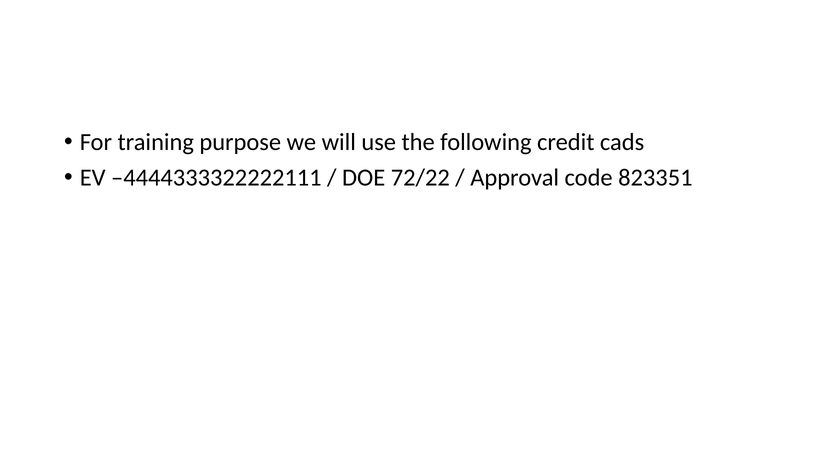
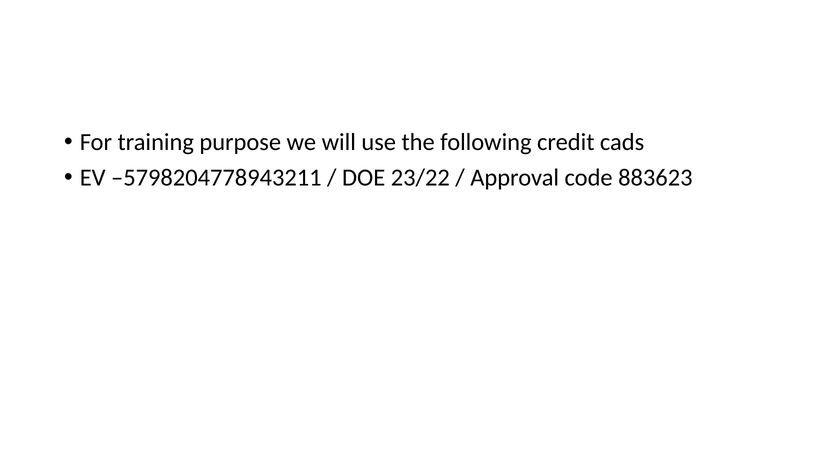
–4444333322222111: –4444333322222111 -> –5798204778943211
72/22: 72/22 -> 23/22
823351: 823351 -> 883623
